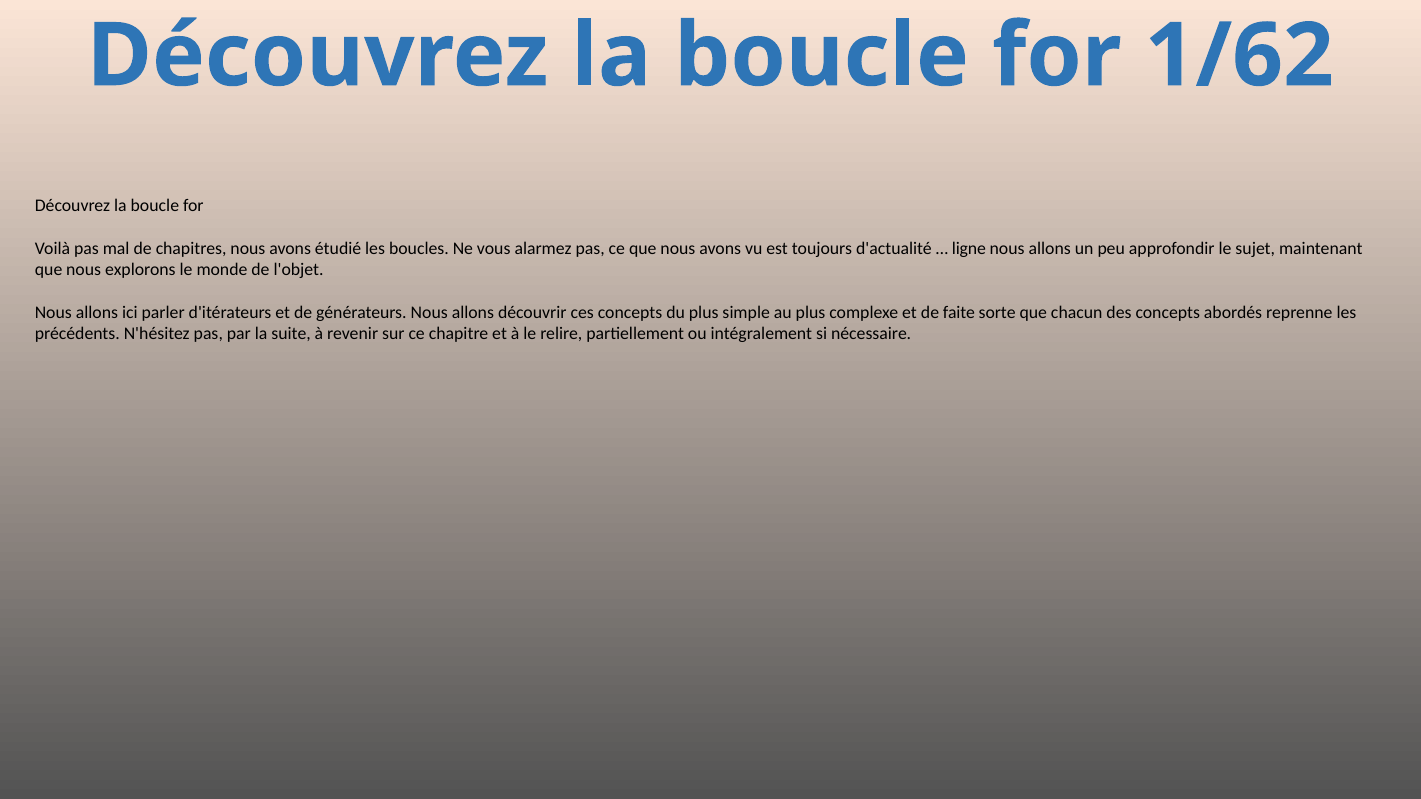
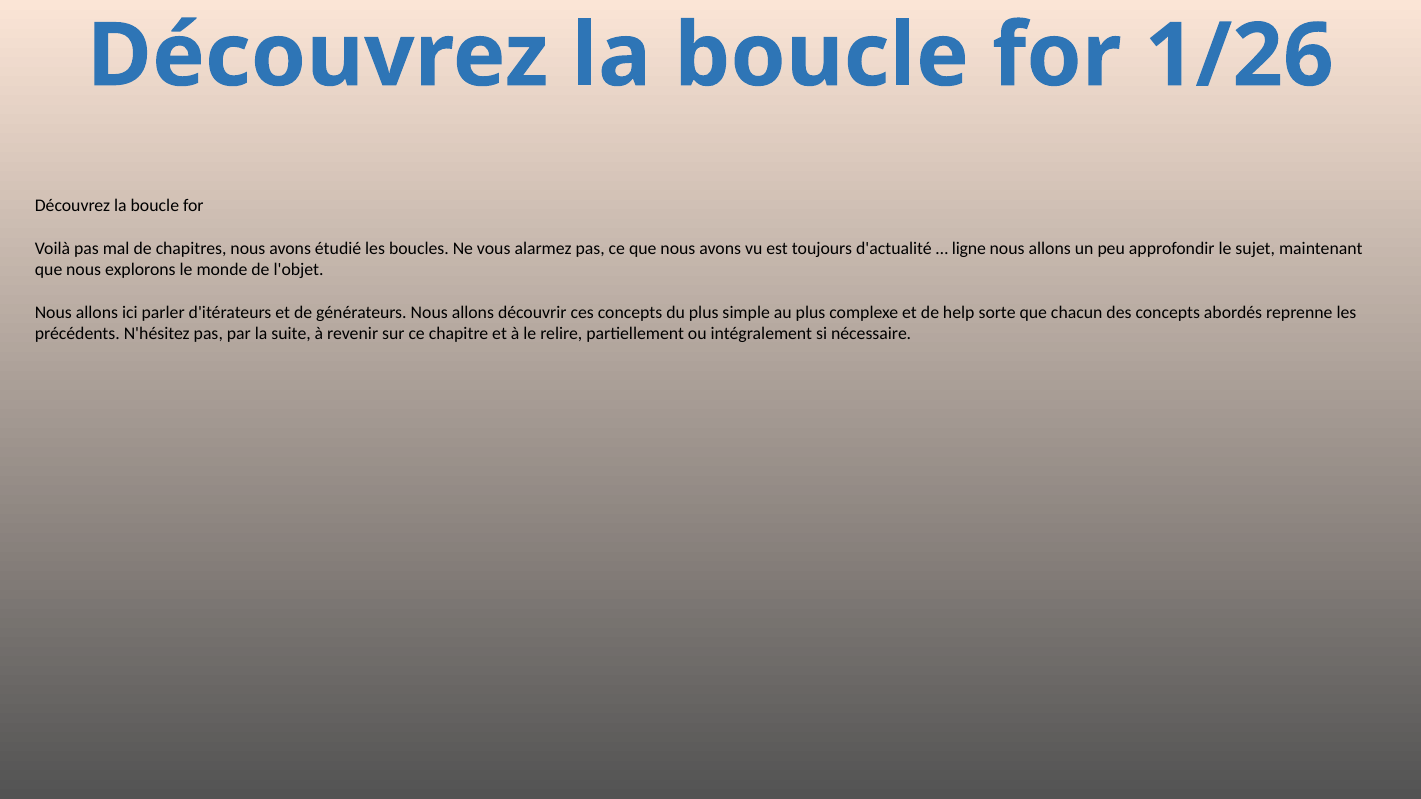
1/62: 1/62 -> 1/26
faite: faite -> help
